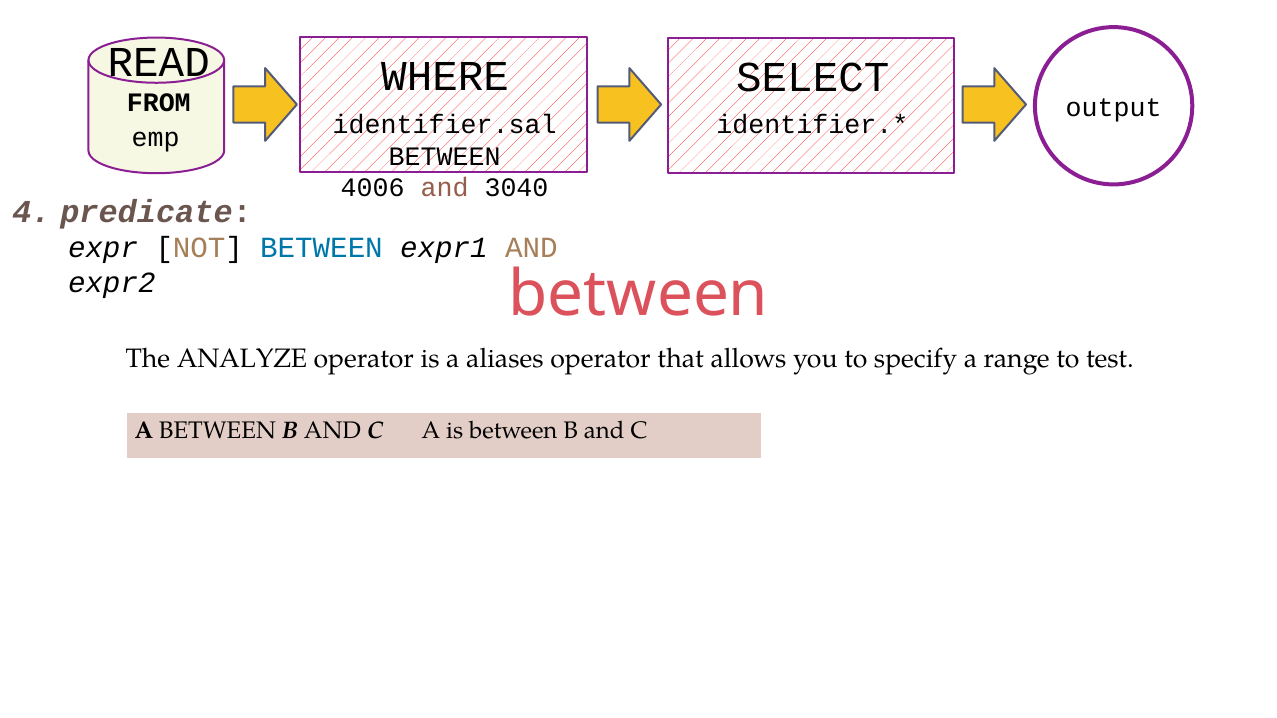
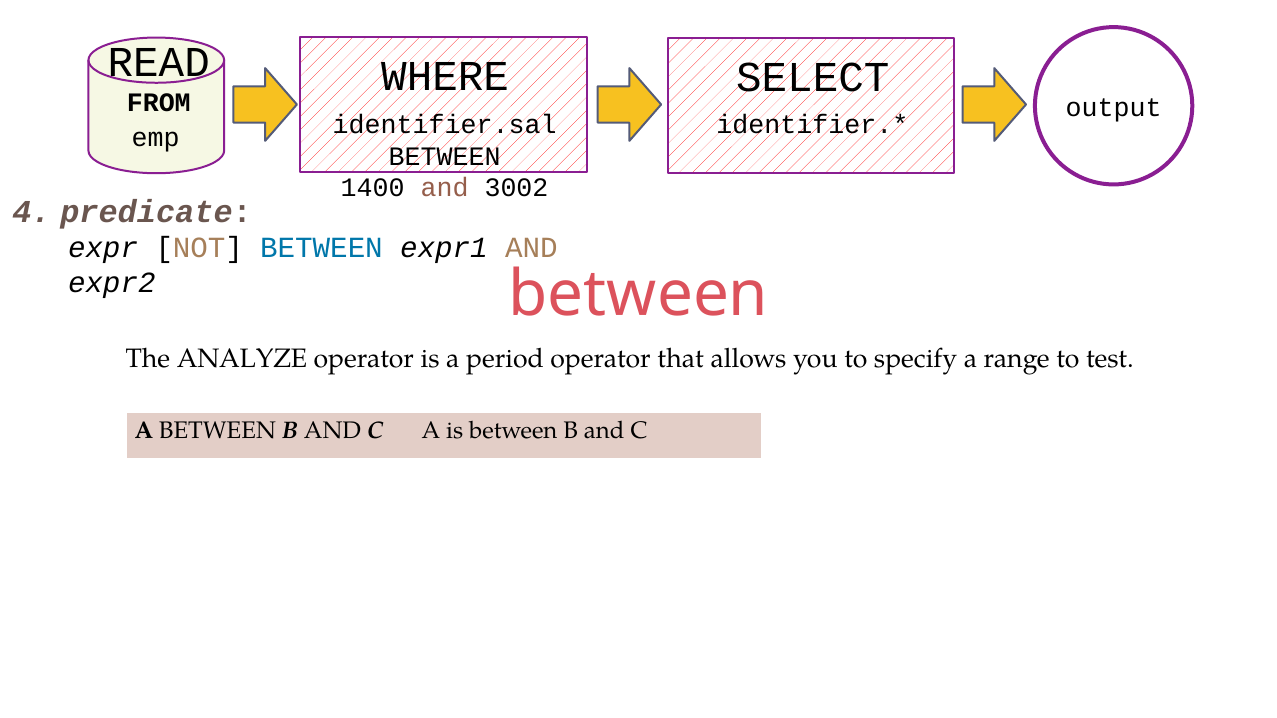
4006: 4006 -> 1400
3040: 3040 -> 3002
aliases: aliases -> period
